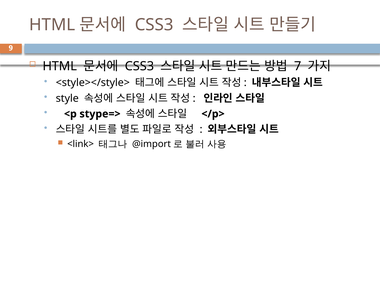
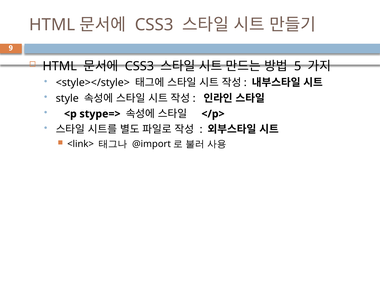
7: 7 -> 5
